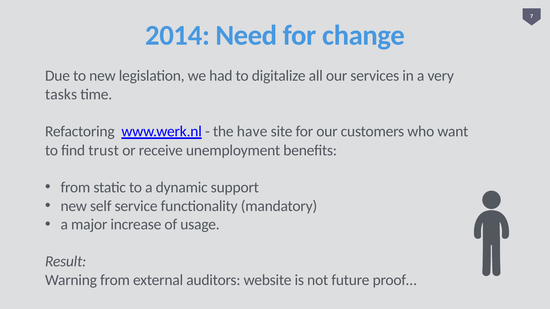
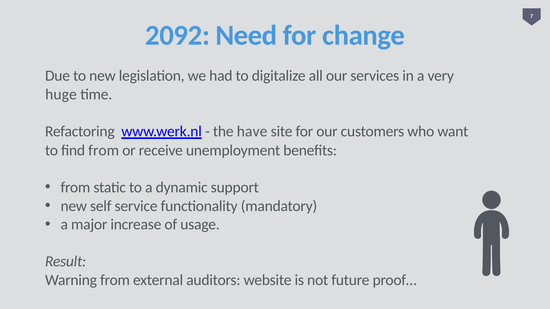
2014: 2014 -> 2092
tasks: tasks -> huge
find trust: trust -> from
